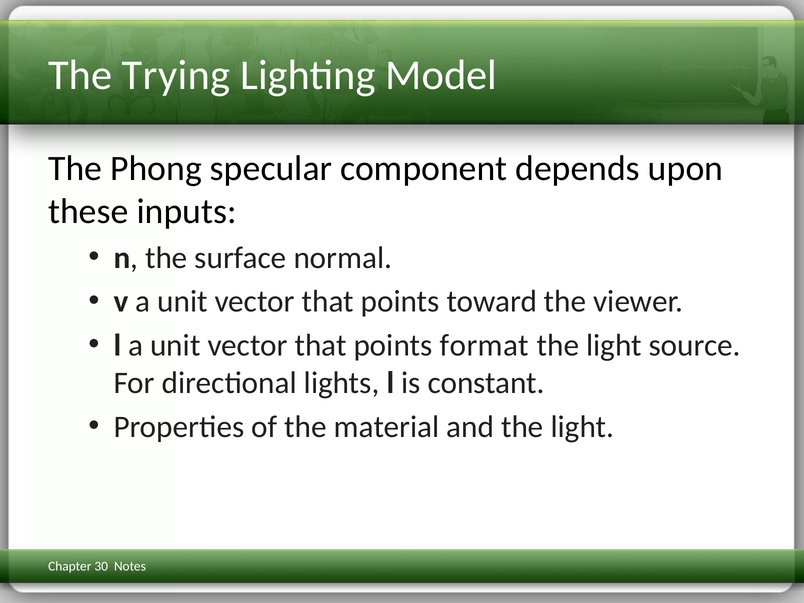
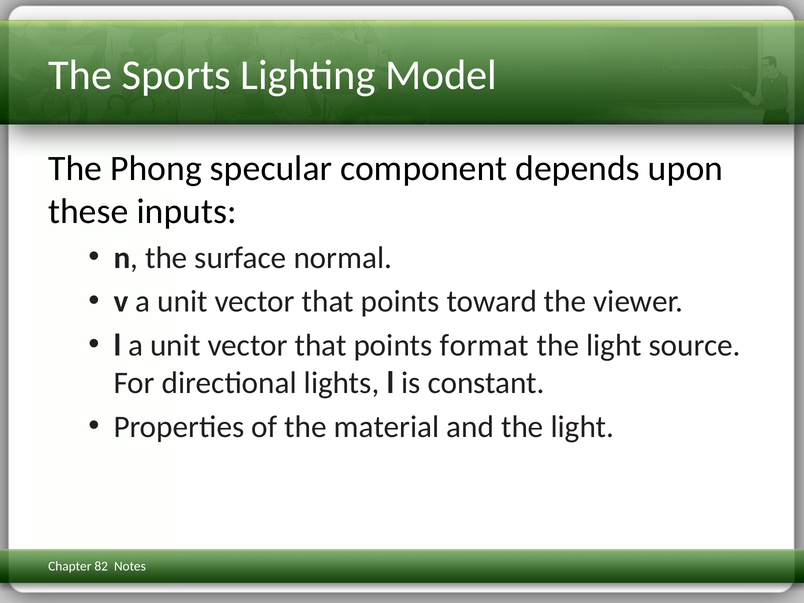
Trying: Trying -> Sports
30: 30 -> 82
